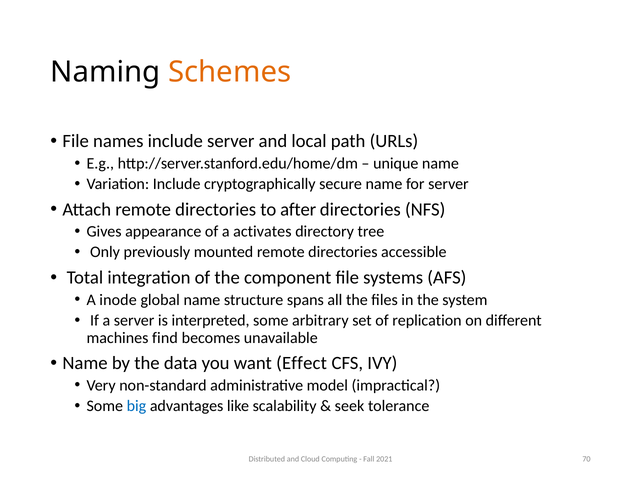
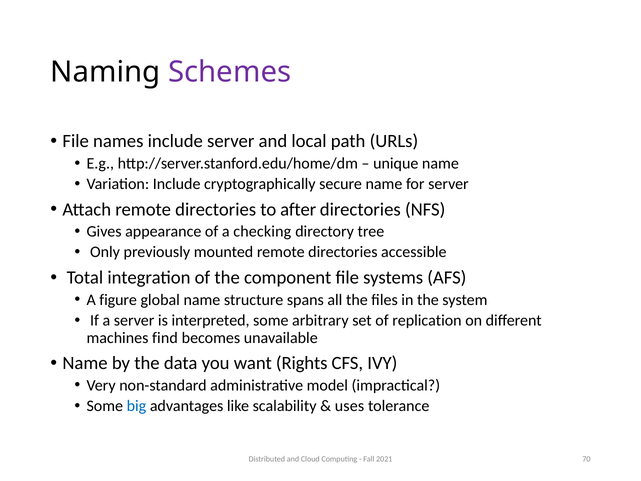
Schemes colour: orange -> purple
activates: activates -> checking
inode: inode -> figure
Effect: Effect -> Rights
seek: seek -> uses
